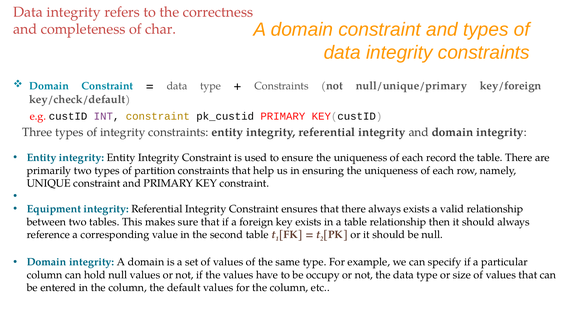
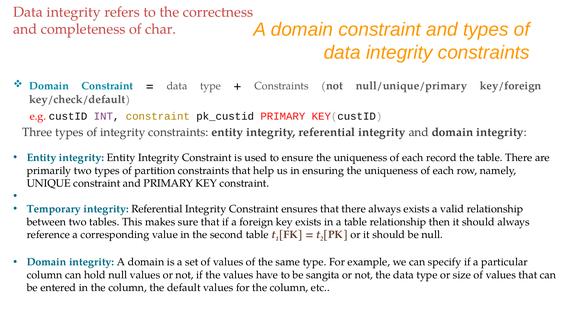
Equipment: Equipment -> Temporary
occupy: occupy -> sangita
